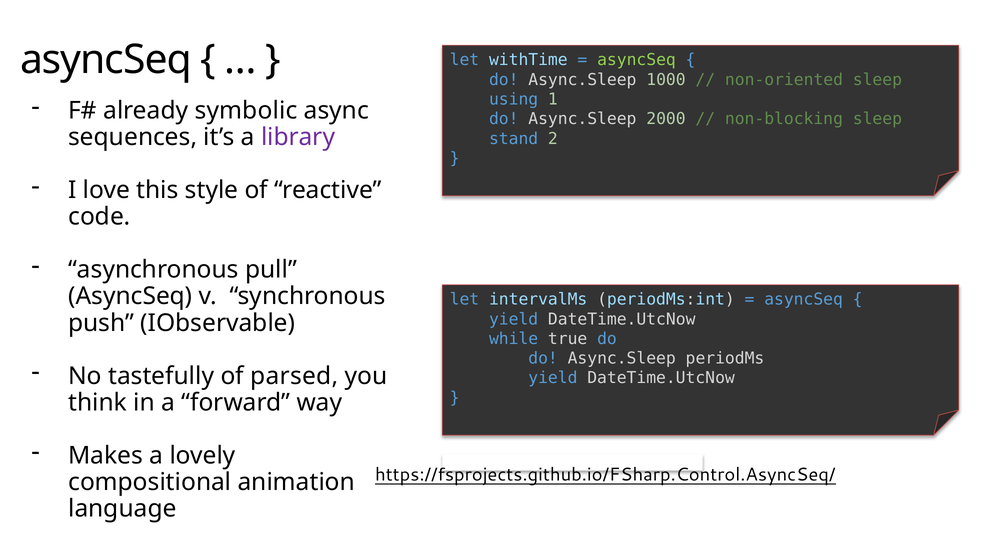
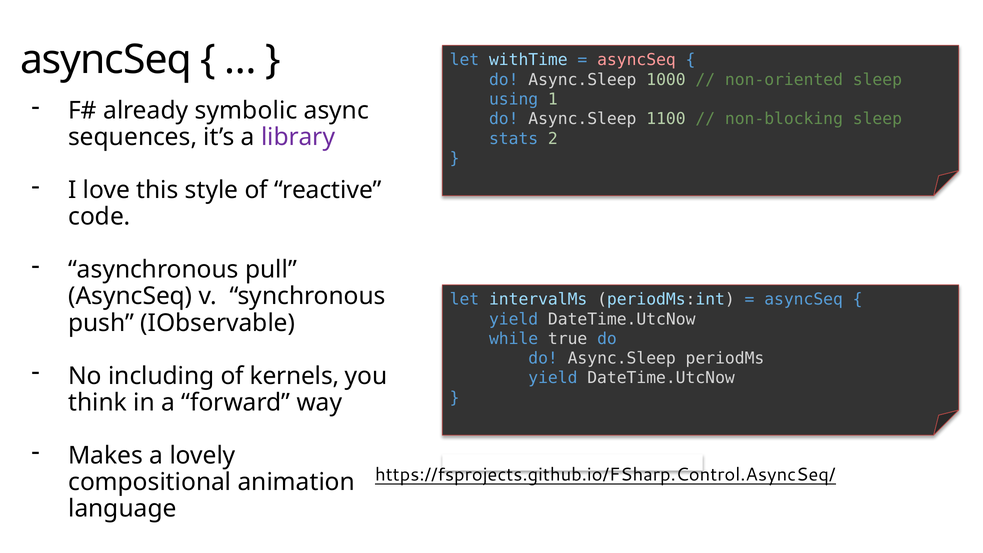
asyncSeq at (637, 60) colour: light green -> pink
2000: 2000 -> 1100
stand: stand -> stats
tastefully: tastefully -> including
parsed: parsed -> kernels
